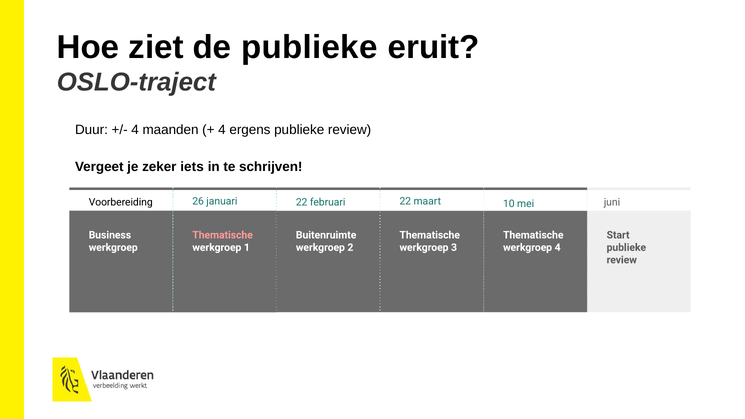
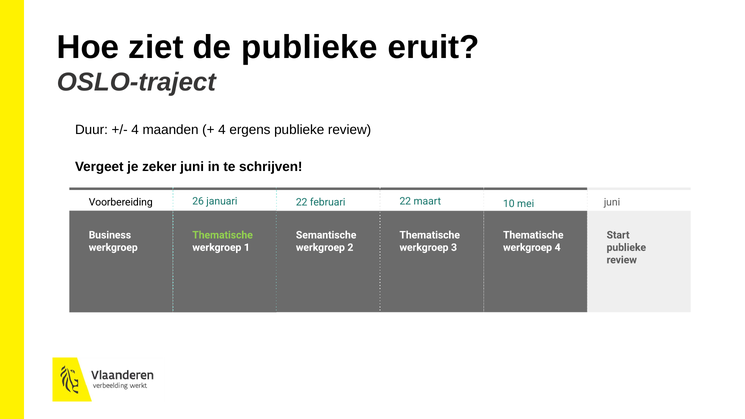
zeker iets: iets -> juni
Thematische at (223, 235) colour: pink -> light green
Buitenruimte: Buitenruimte -> Semantische
